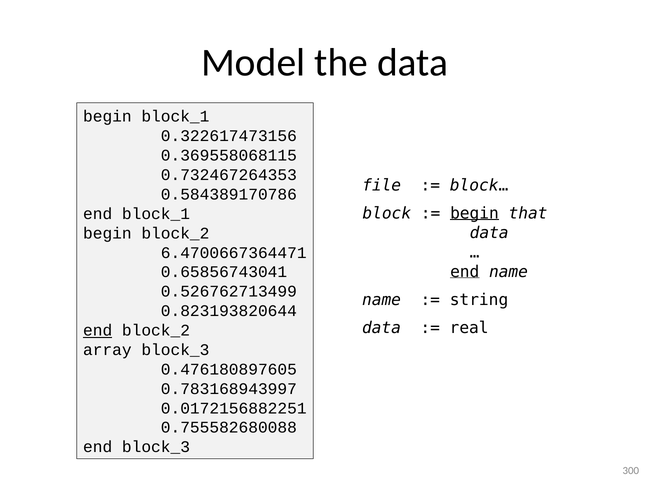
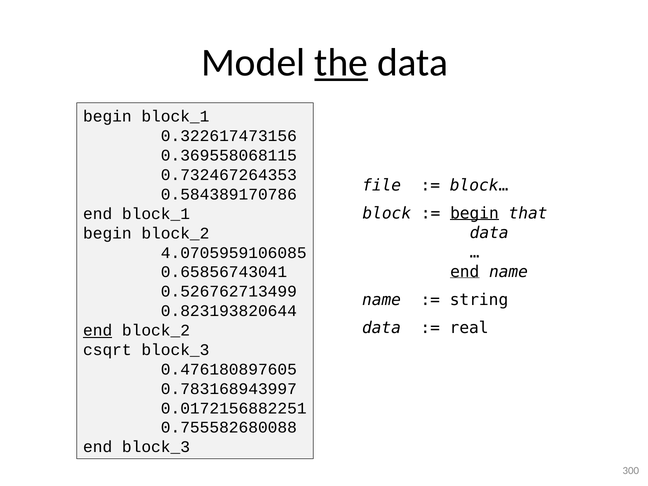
the underline: none -> present
6.4700667364471: 6.4700667364471 -> 4.0705959106085
array: array -> csqrt
